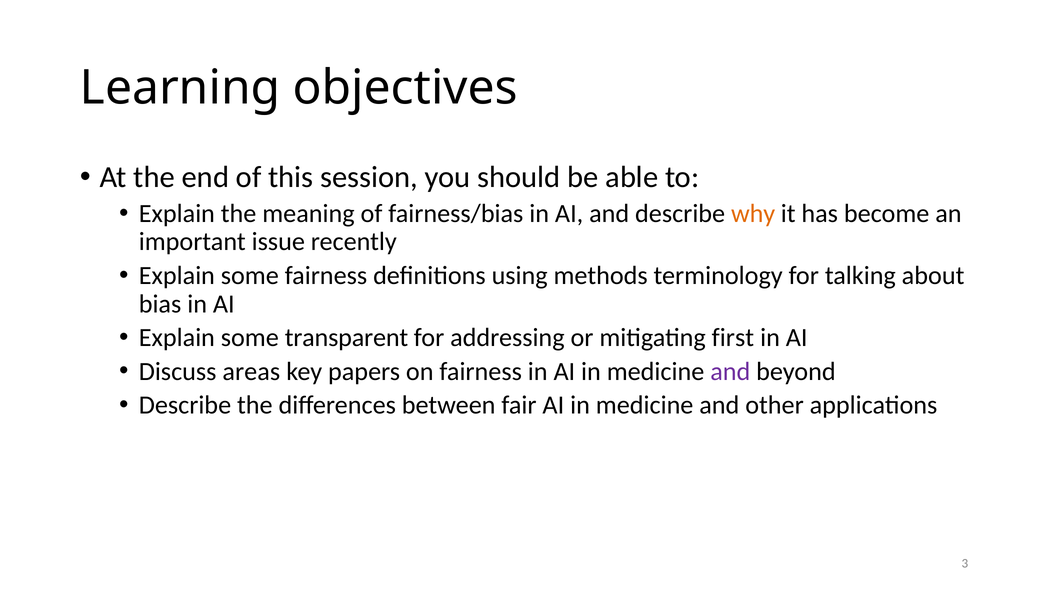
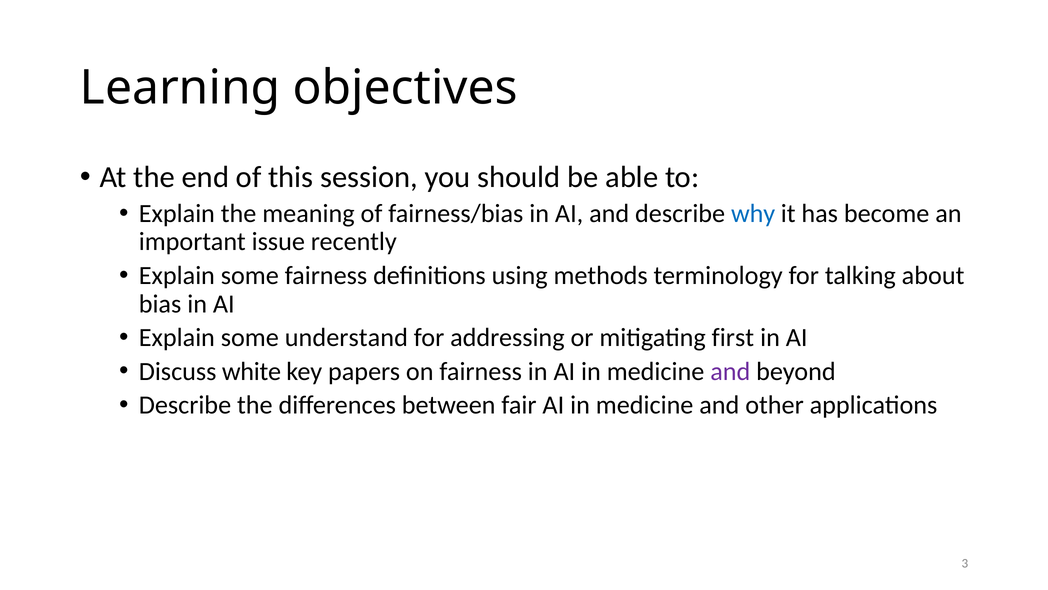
why colour: orange -> blue
transparent: transparent -> understand
areas: areas -> white
